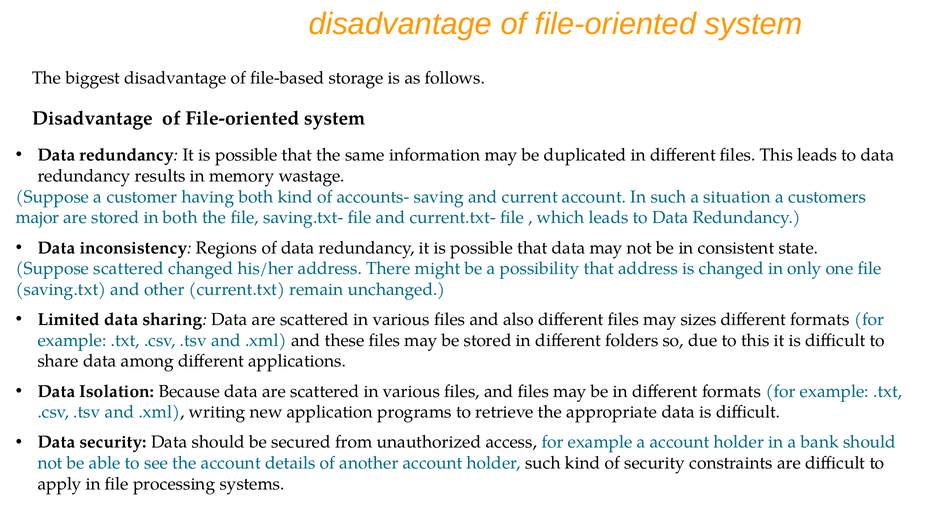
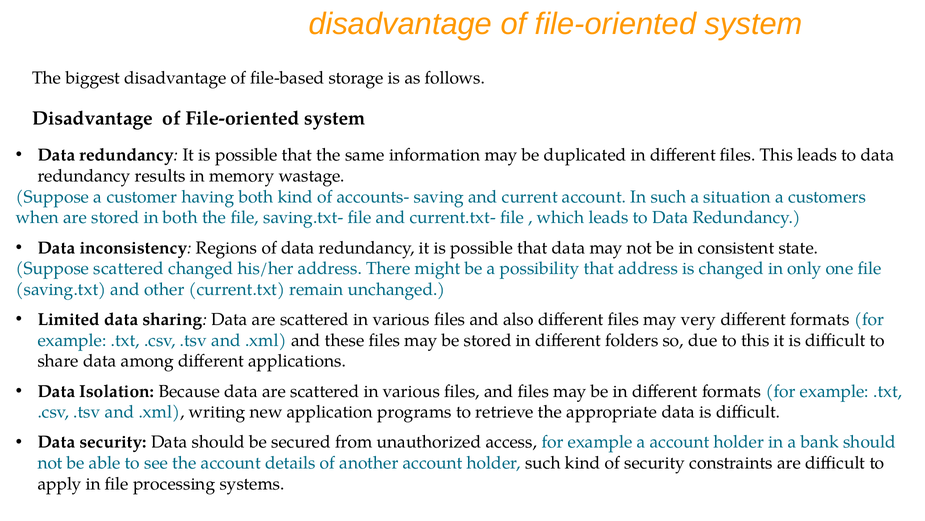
major: major -> when
sizes: sizes -> very
